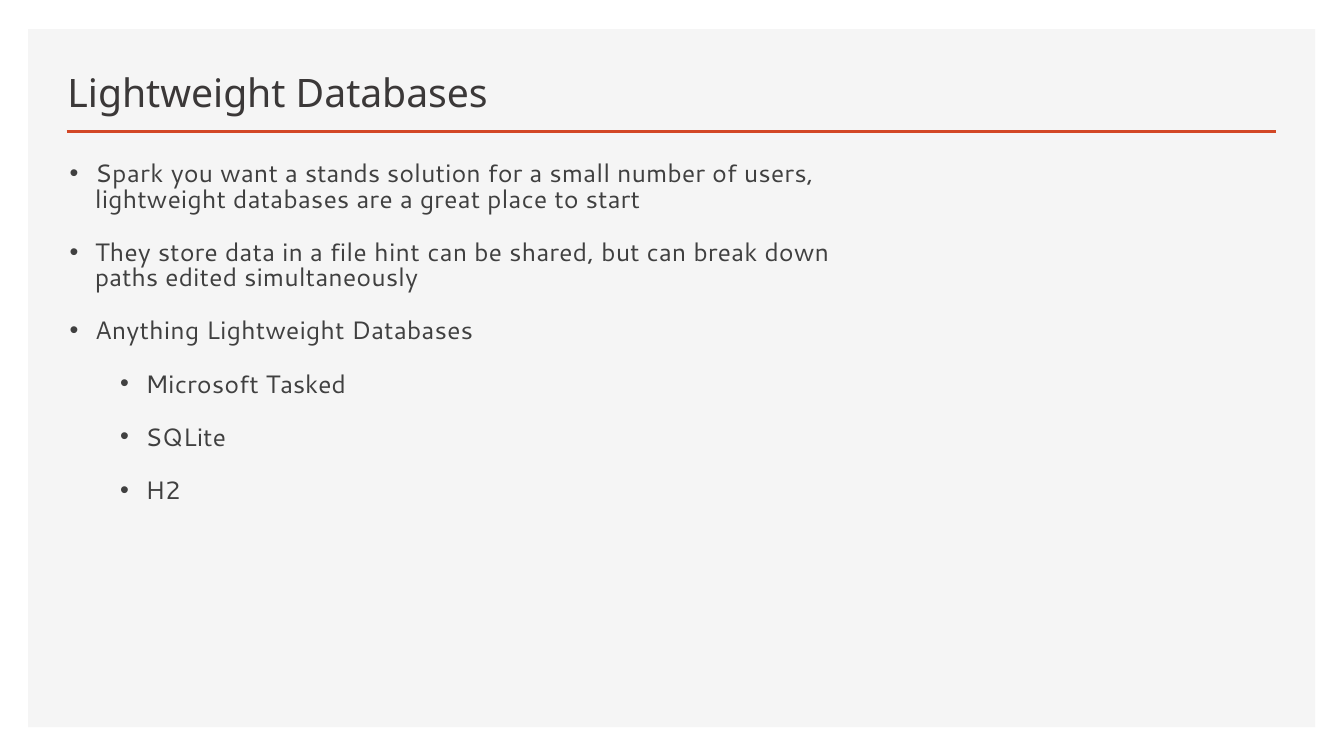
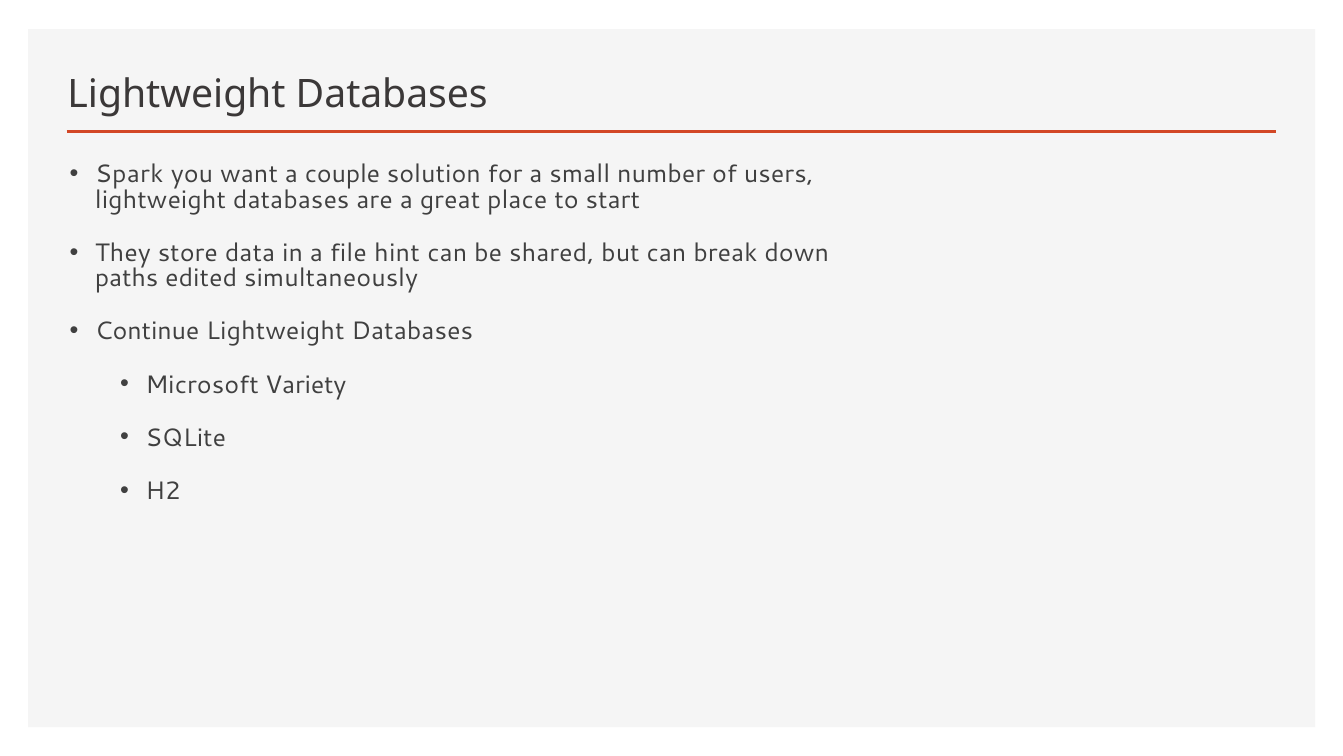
stands: stands -> couple
Anything: Anything -> Continue
Tasked: Tasked -> Variety
